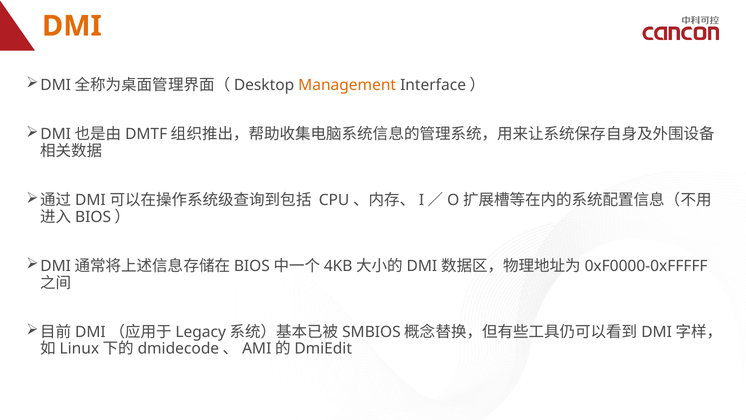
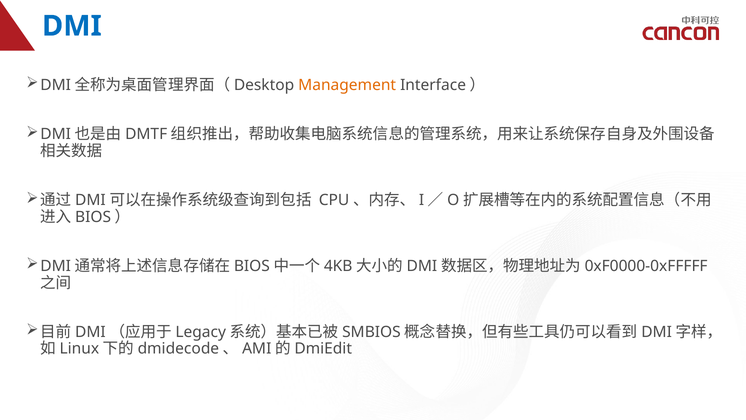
DMI colour: orange -> blue
